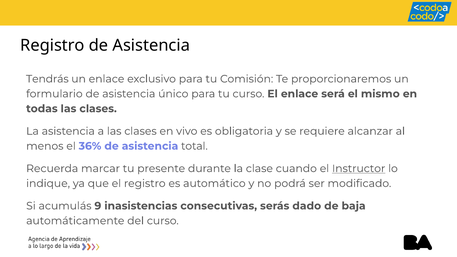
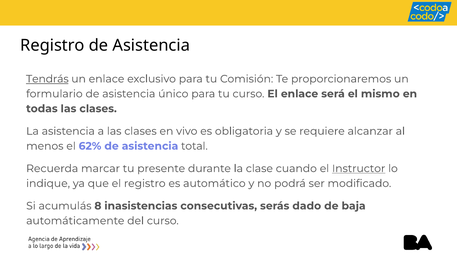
Tendrás underline: none -> present
36%: 36% -> 62%
9: 9 -> 8
